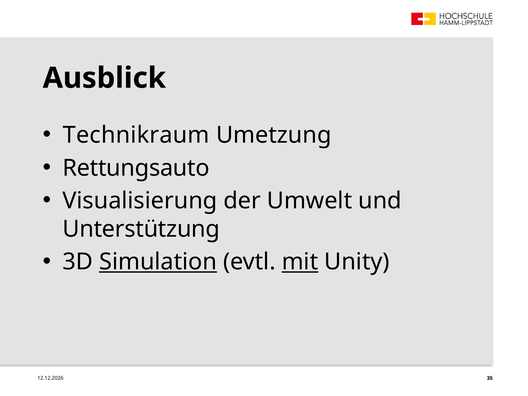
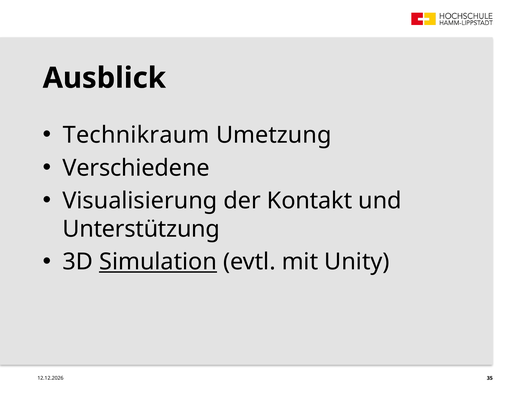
Rettungsauto: Rettungsauto -> Verschiedene
Umwelt: Umwelt -> Kontakt
mit underline: present -> none
